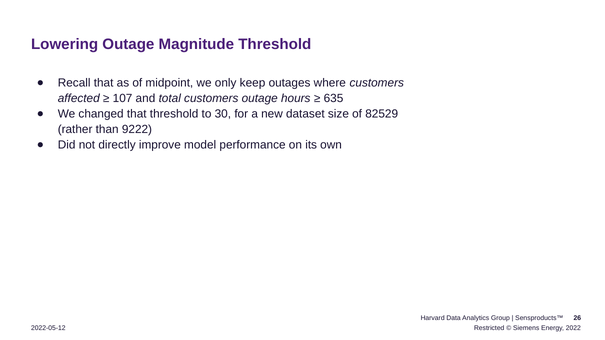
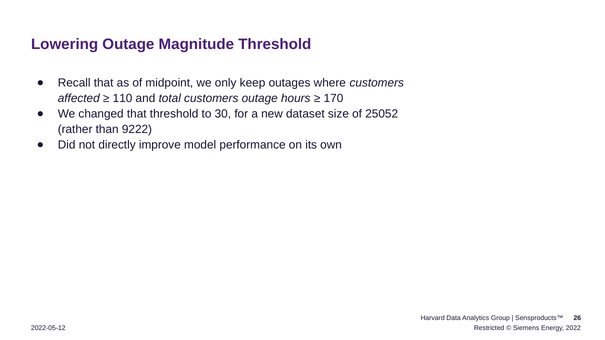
107: 107 -> 110
635: 635 -> 170
82529: 82529 -> 25052
